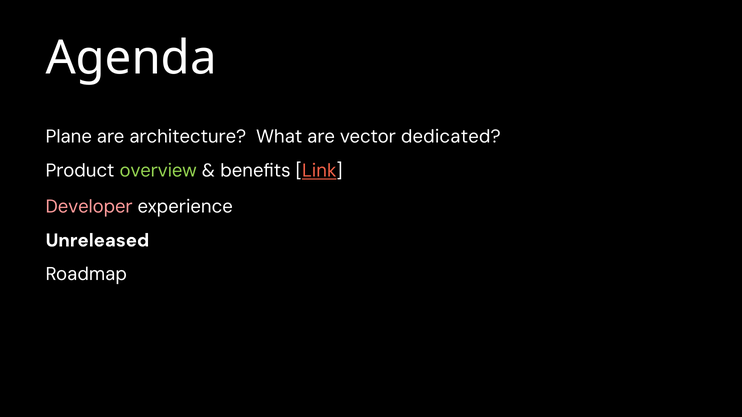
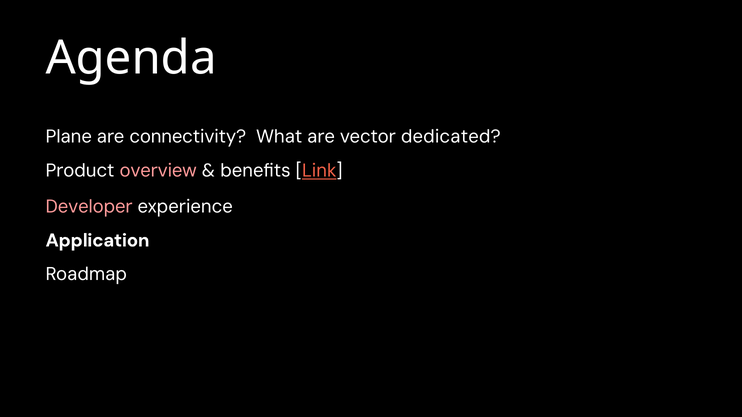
architecture: architecture -> connectivity
overview colour: light green -> pink
Unreleased: Unreleased -> Application
